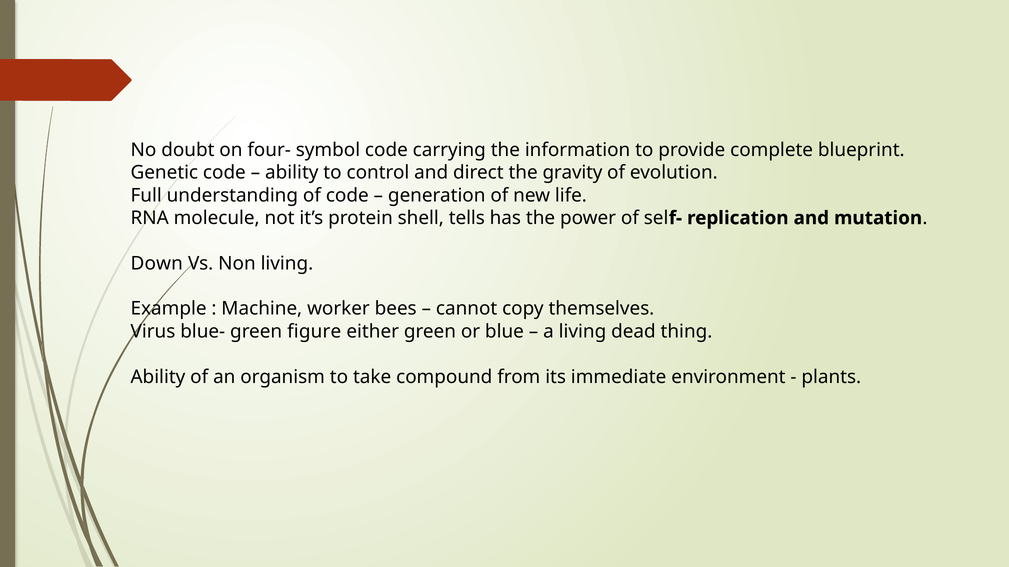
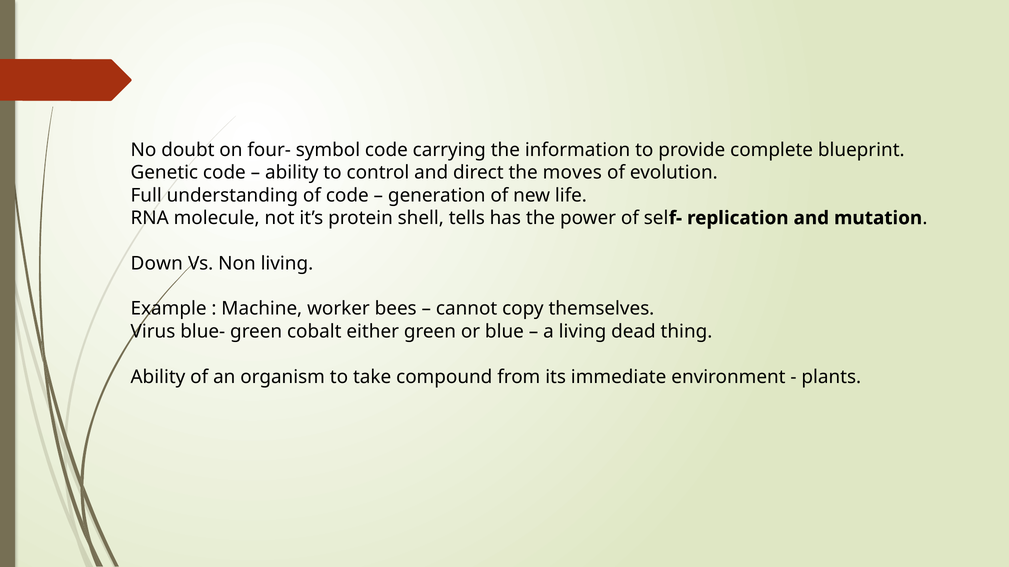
gravity: gravity -> moves
figure: figure -> cobalt
